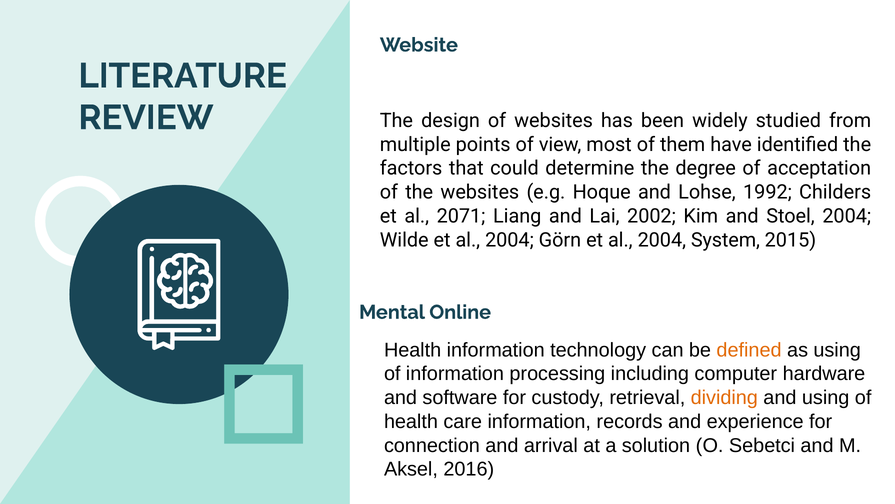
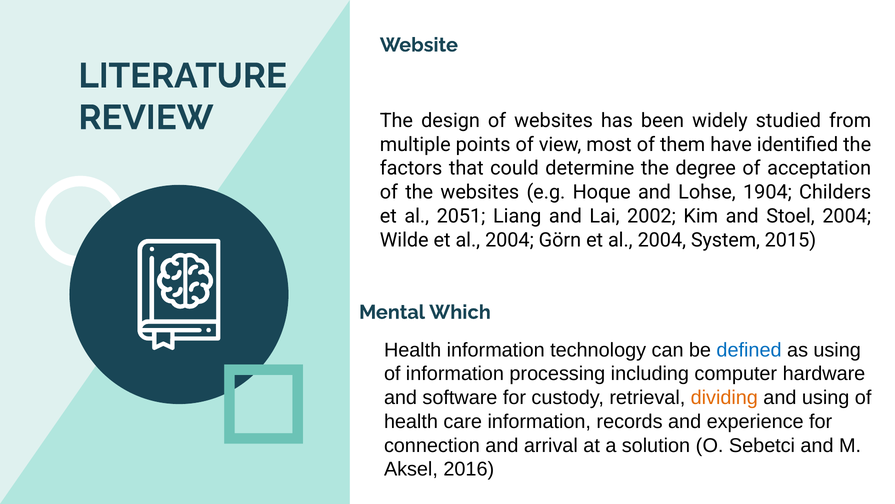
1992: 1992 -> 1904
2071: 2071 -> 2051
Online: Online -> Which
defined colour: orange -> blue
